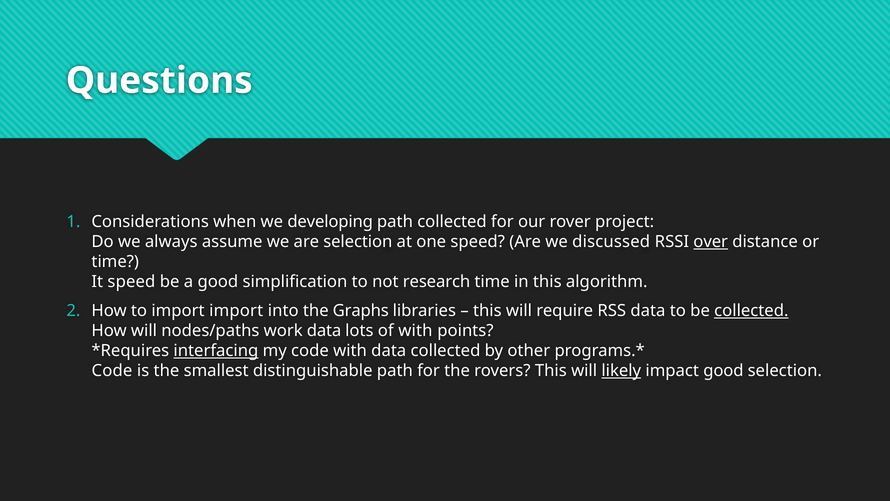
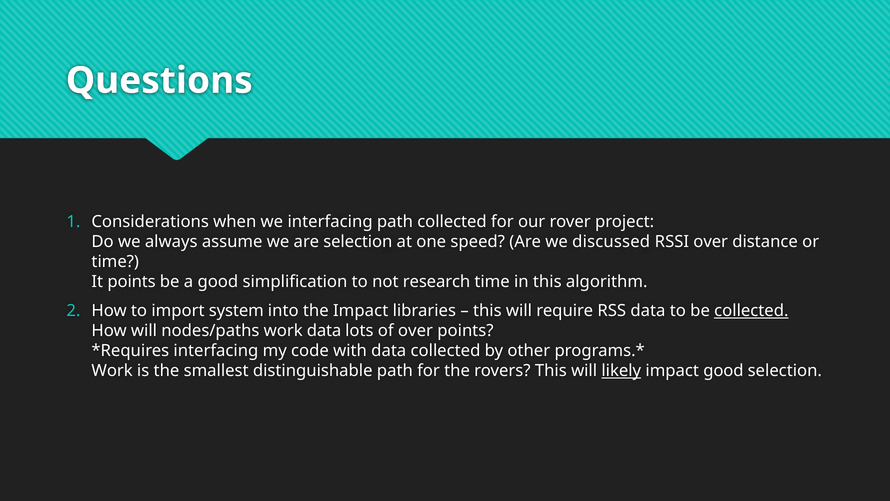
we developing: developing -> interfacing
over at (711, 242) underline: present -> none
It speed: speed -> points
import import: import -> system
the Graphs: Graphs -> Impact
of with: with -> over
interfacing at (216, 351) underline: present -> none
Code at (112, 371): Code -> Work
